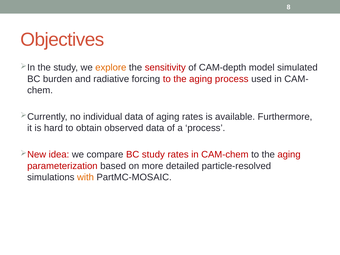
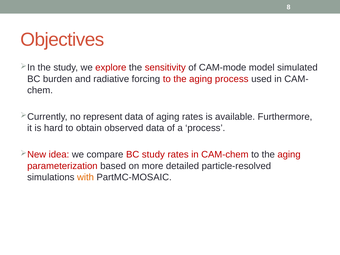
explore colour: orange -> red
CAM-depth: CAM-depth -> CAM-mode
individual: individual -> represent
